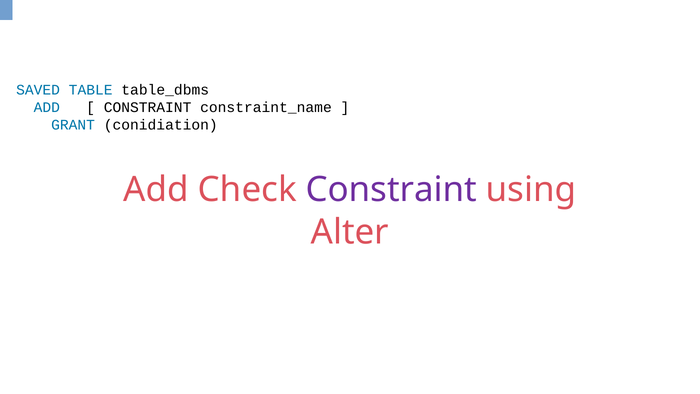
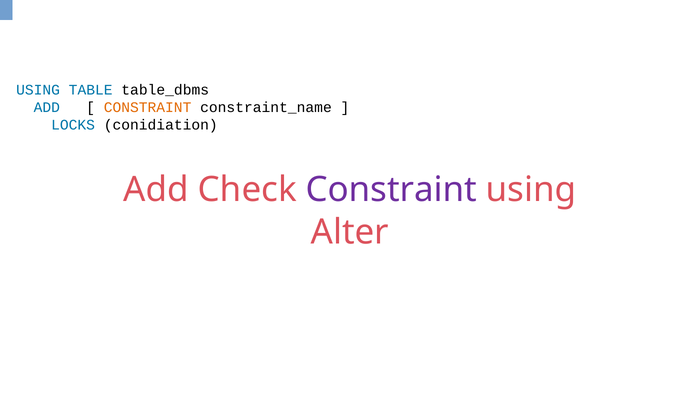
SAVED at (38, 90): SAVED -> USING
CONSTRAINT at (148, 108) colour: black -> orange
GRANT: GRANT -> LOCKS
